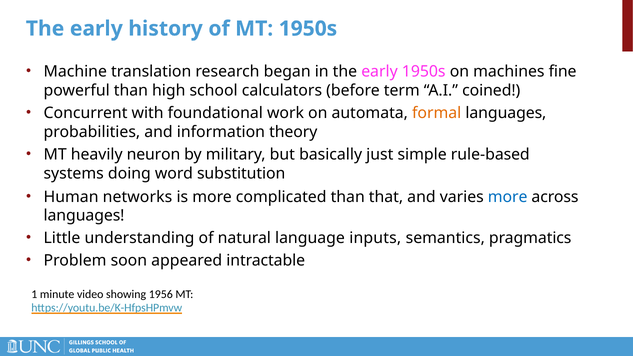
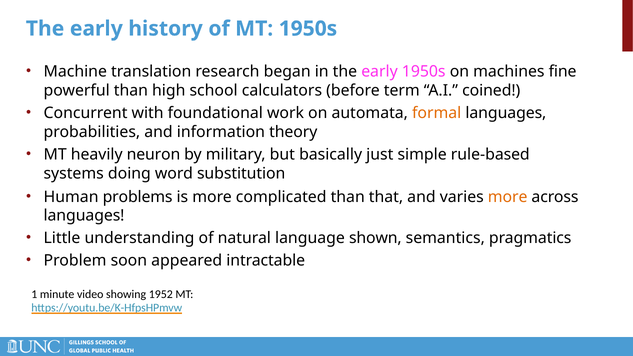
networks: networks -> problems
more at (508, 197) colour: blue -> orange
inputs: inputs -> shown
1956: 1956 -> 1952
